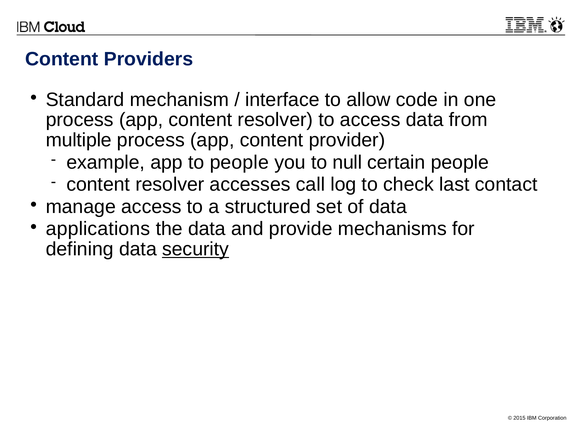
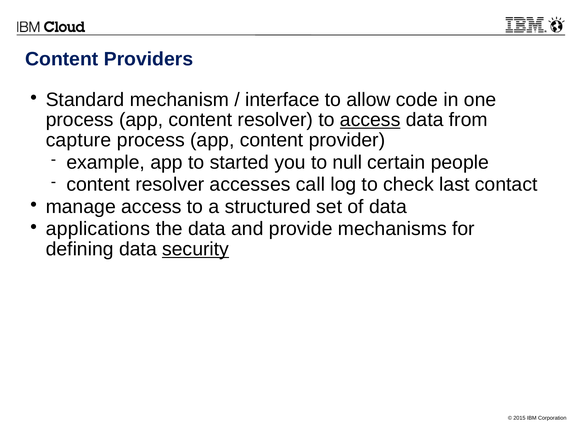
access at (370, 120) underline: none -> present
multiple: multiple -> capture
to people: people -> started
